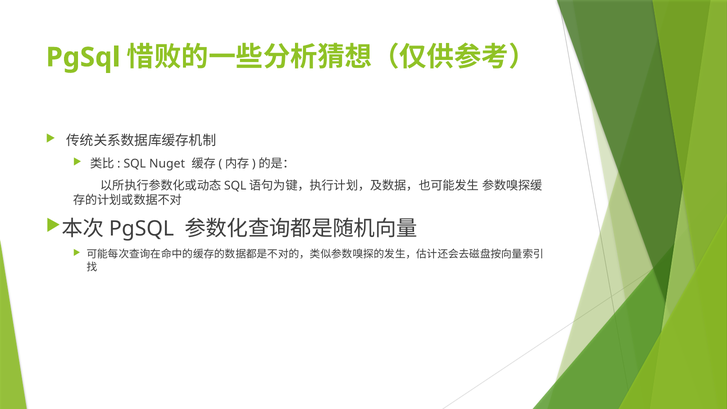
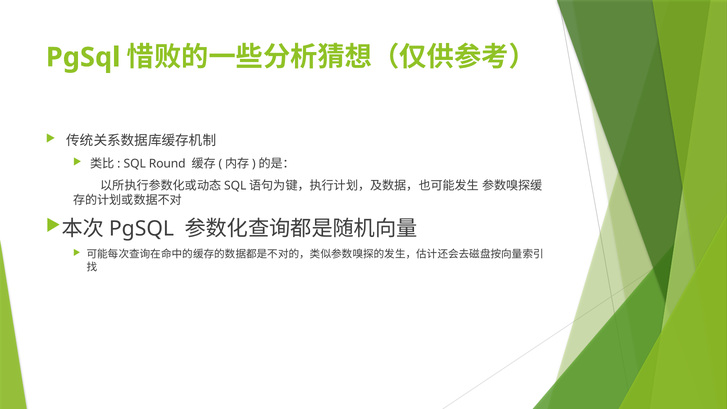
Nuget: Nuget -> Round
